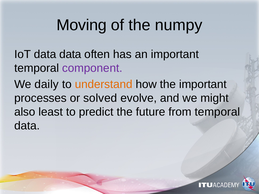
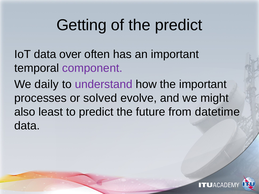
Moving: Moving -> Getting
the numpy: numpy -> predict
data data: data -> over
understand colour: orange -> purple
from temporal: temporal -> datetime
